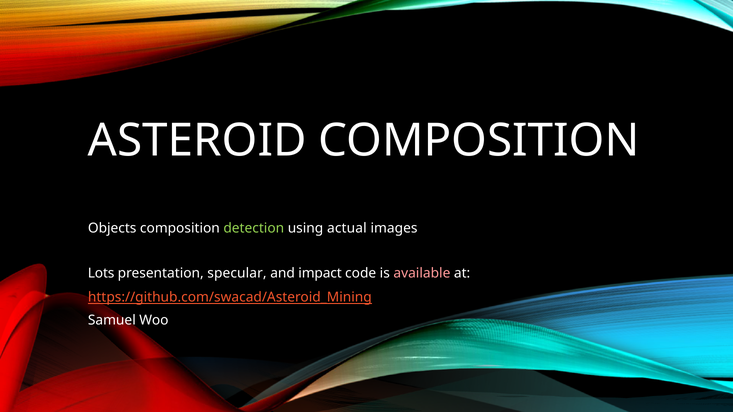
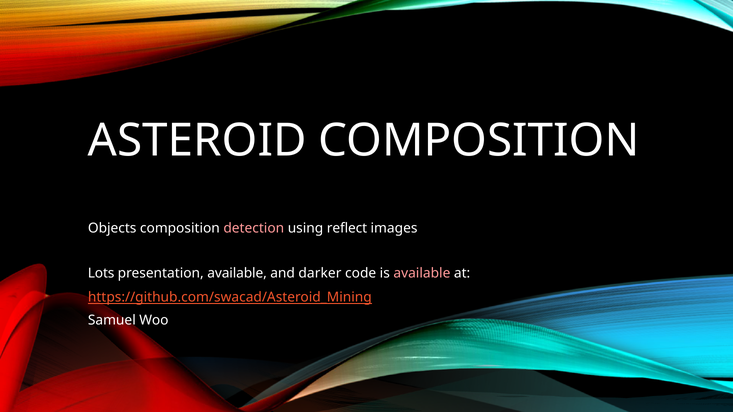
detection colour: light green -> pink
actual: actual -> reflect
presentation specular: specular -> available
impact: impact -> darker
